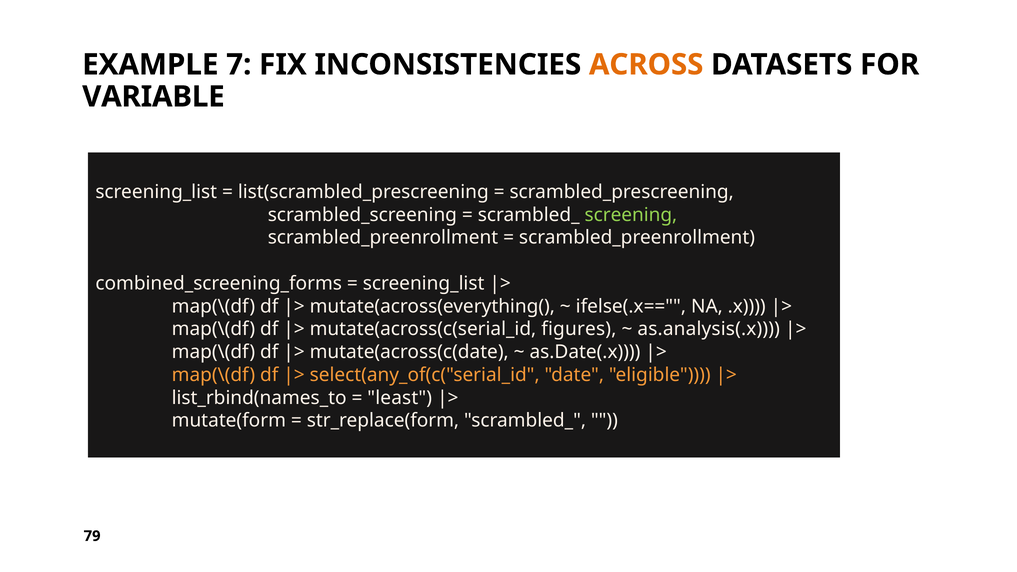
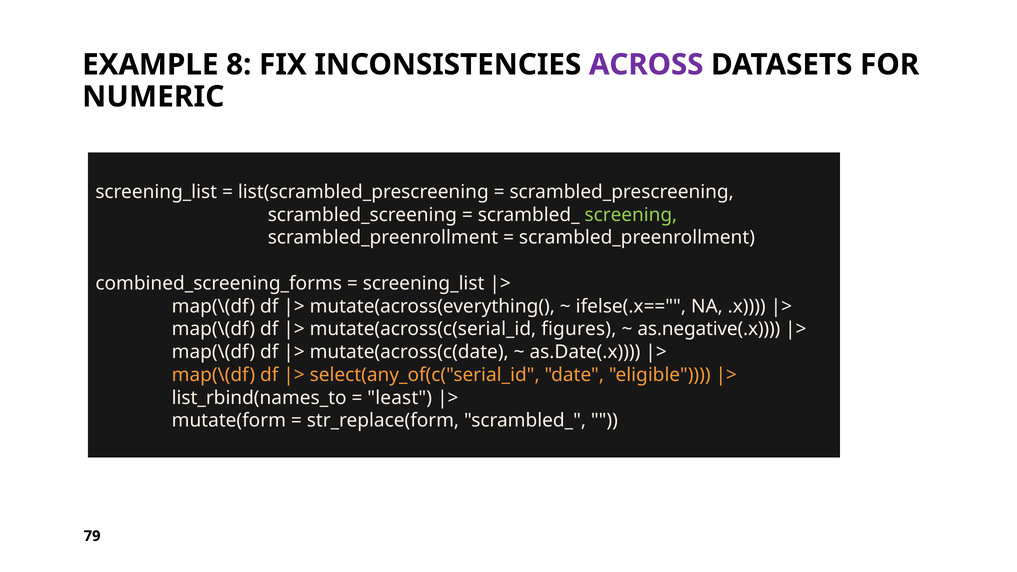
7: 7 -> 8
ACROSS colour: orange -> purple
VARIABLE: VARIABLE -> NUMERIC
as.analysis(.x: as.analysis(.x -> as.negative(.x
